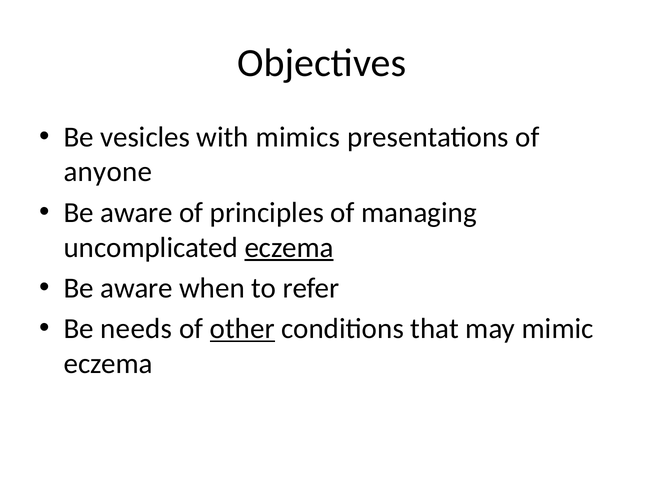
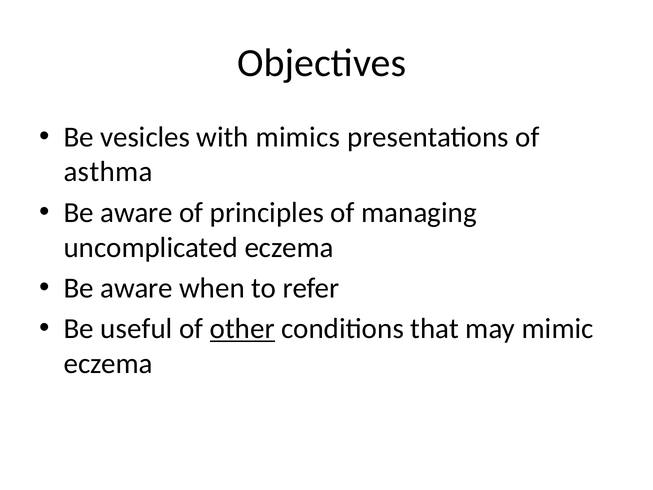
anyone: anyone -> asthma
eczema at (289, 247) underline: present -> none
needs: needs -> useful
